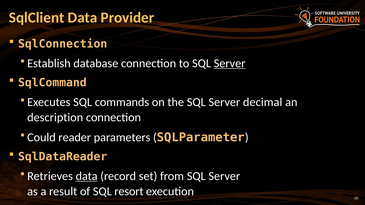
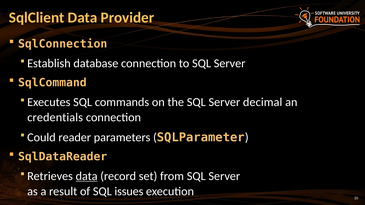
Server at (230, 63) underline: present -> none
description: description -> credentials
resort: resort -> issues
